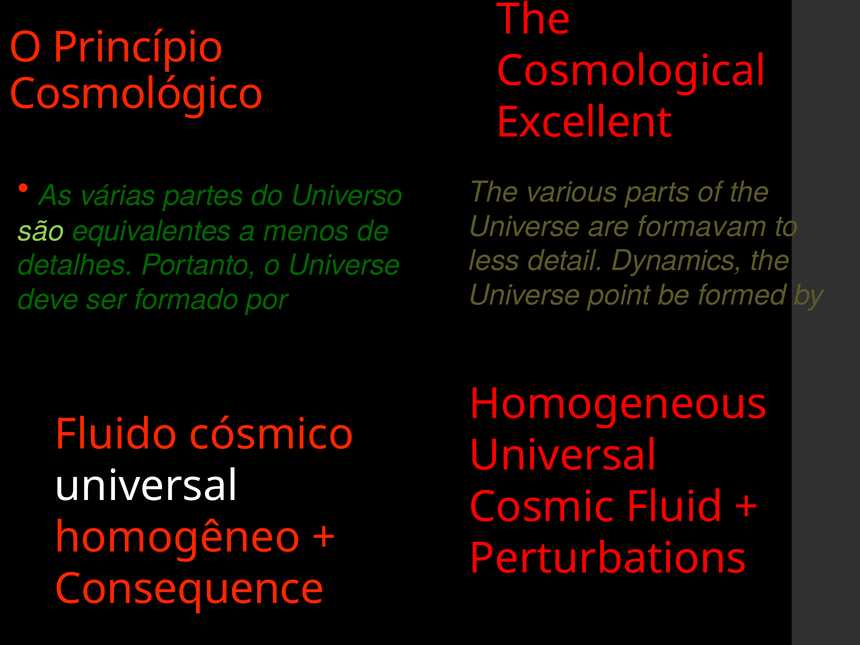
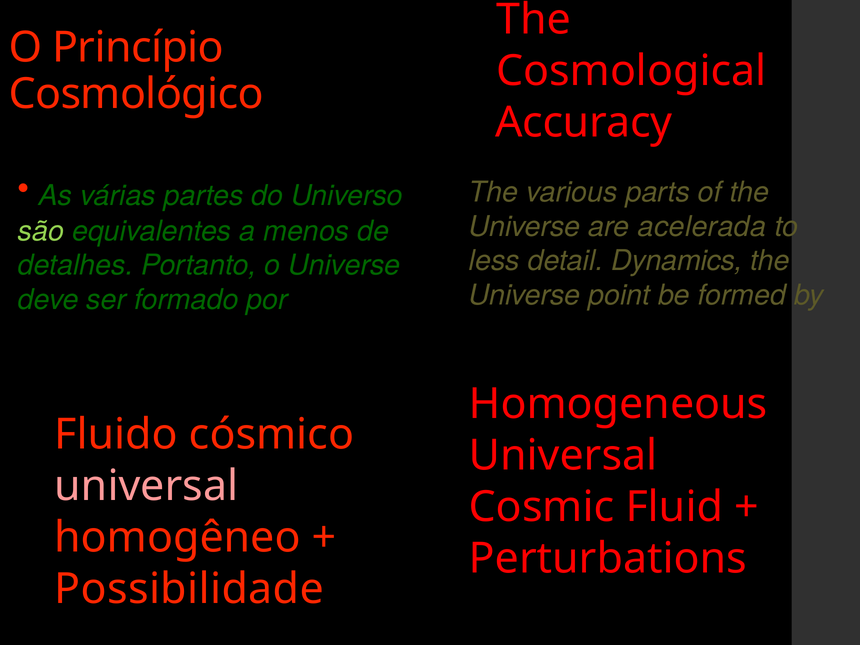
Excellent: Excellent -> Accuracy
formavam: formavam -> acelerada
universal at (146, 486) colour: white -> pink
Consequence: Consequence -> Possibilidade
